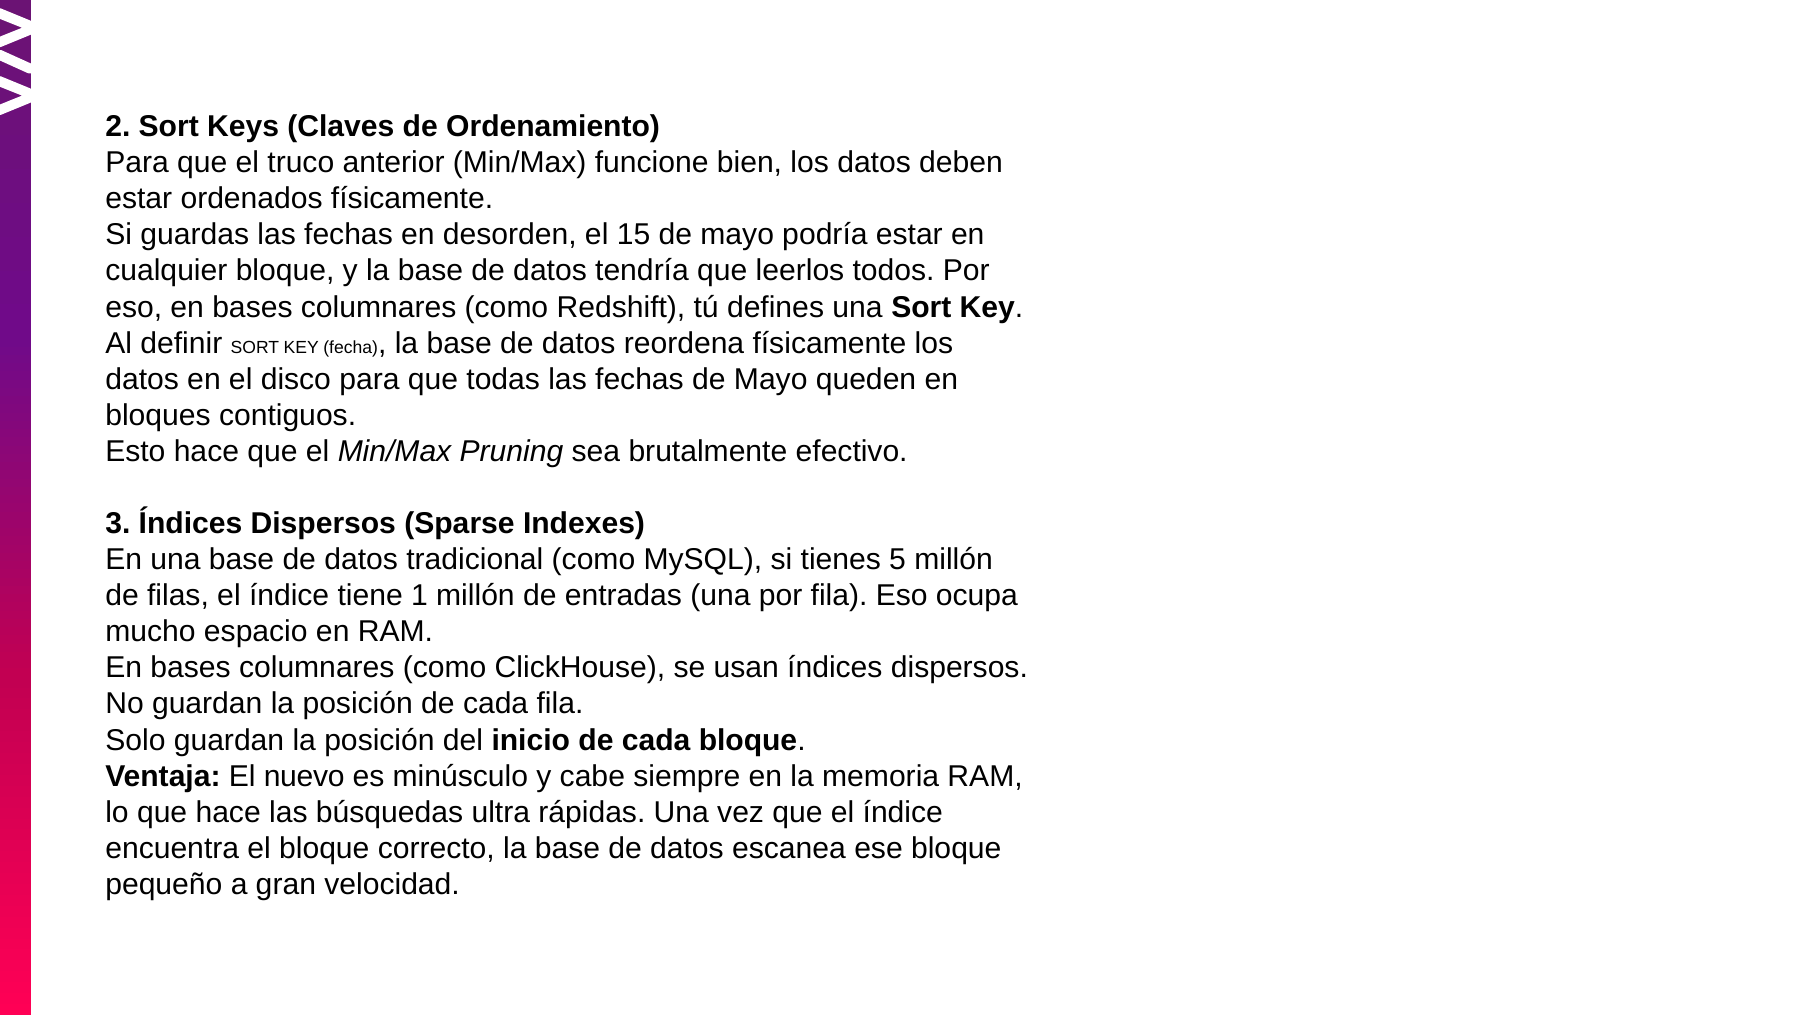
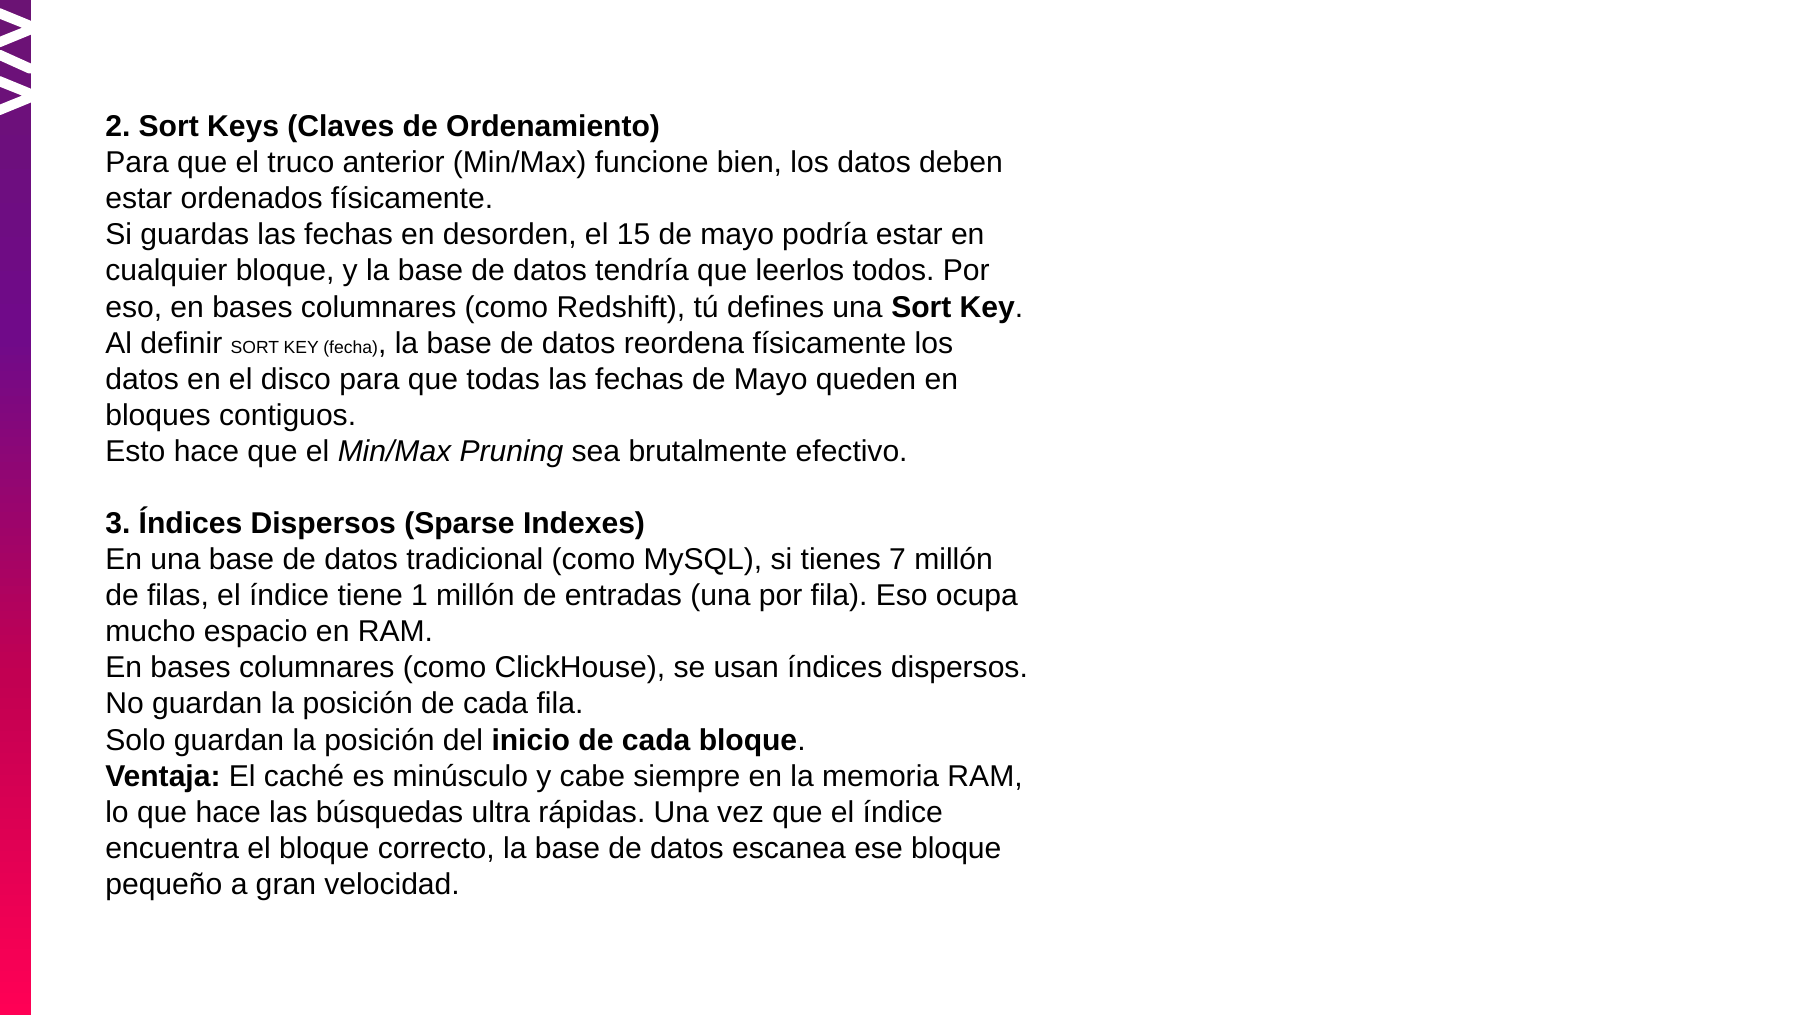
5: 5 -> 7
nuevo: nuevo -> caché
